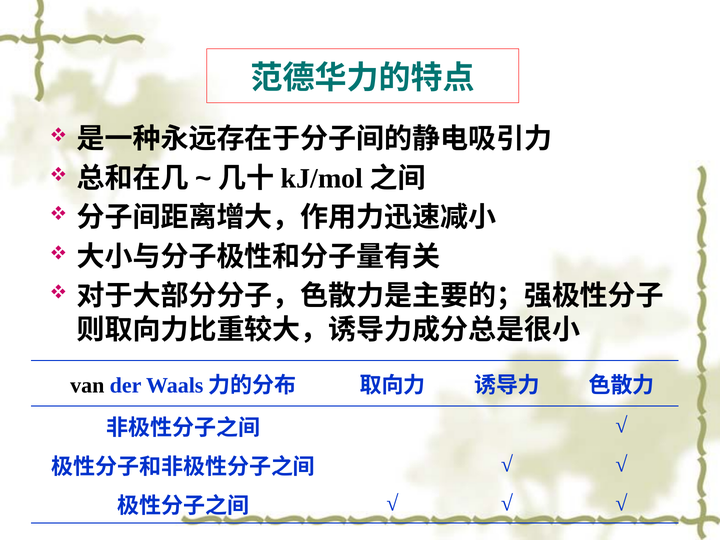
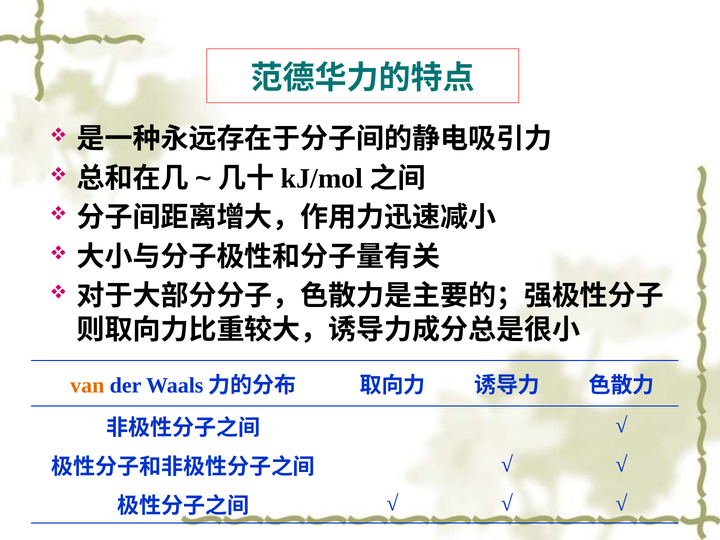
van colour: black -> orange
